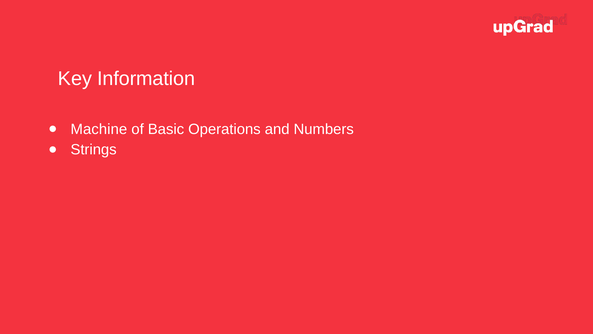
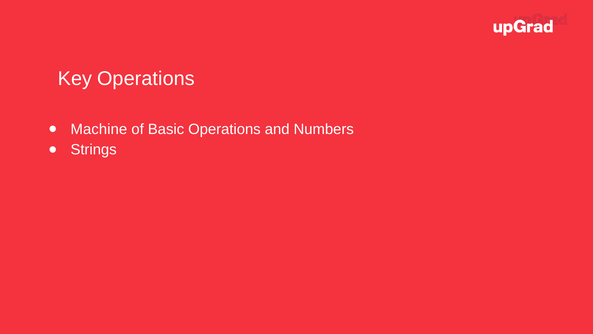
Key Information: Information -> Operations
